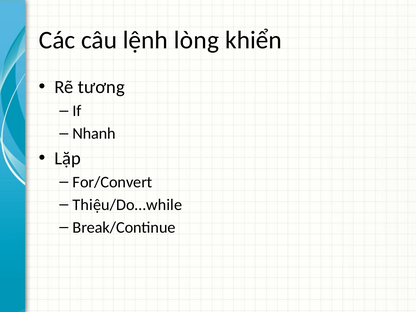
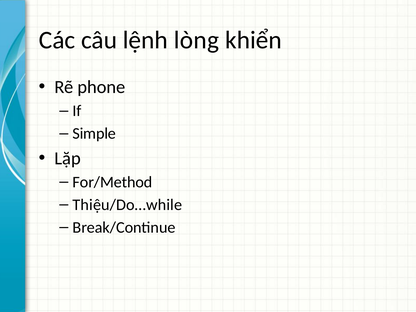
tương: tương -> phone
Nhanh: Nhanh -> Simple
For/Convert: For/Convert -> For/Method
